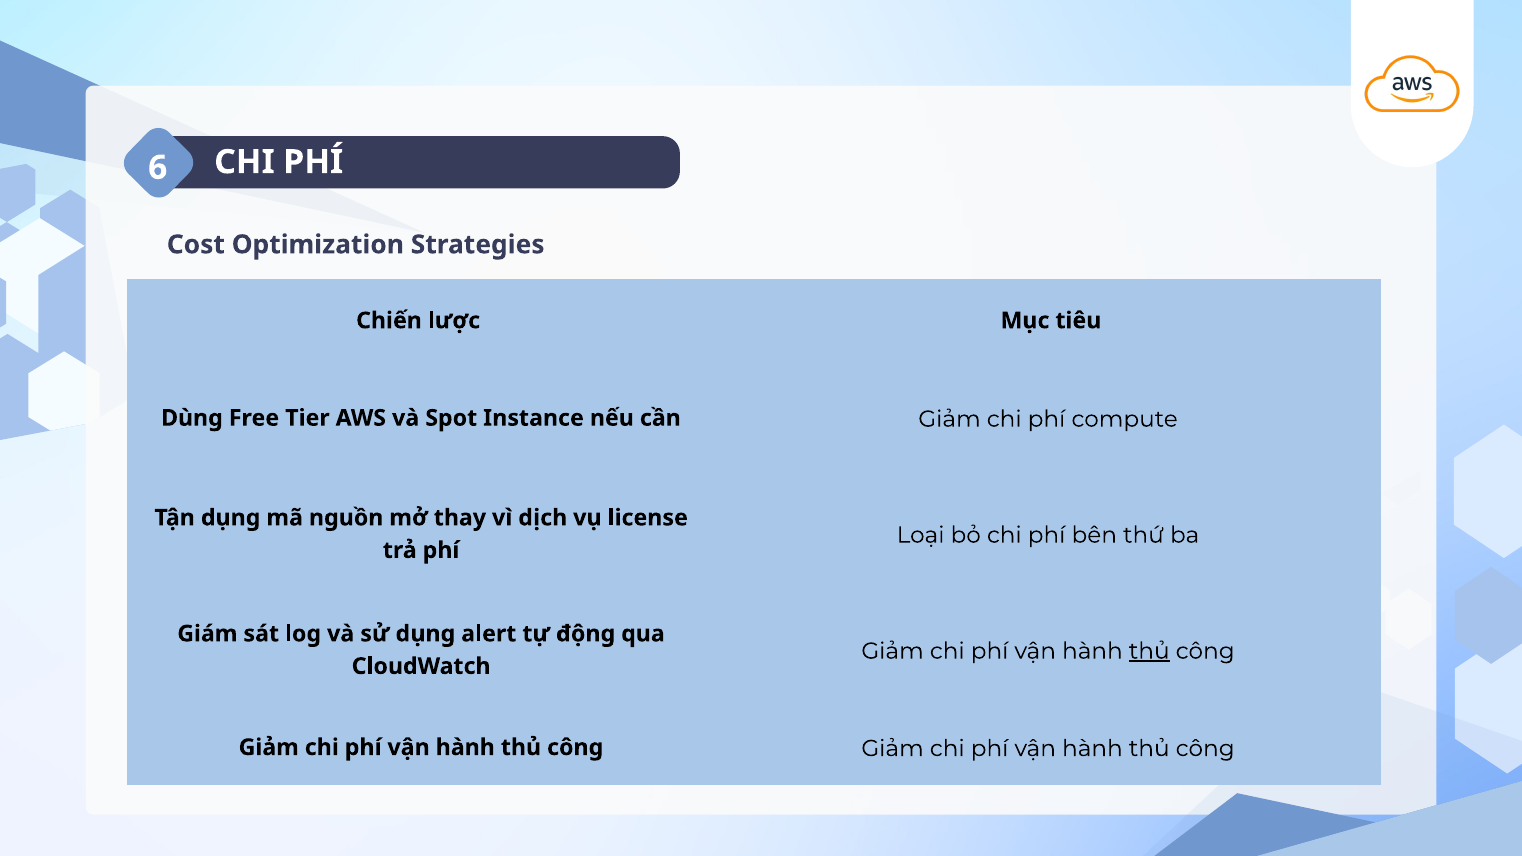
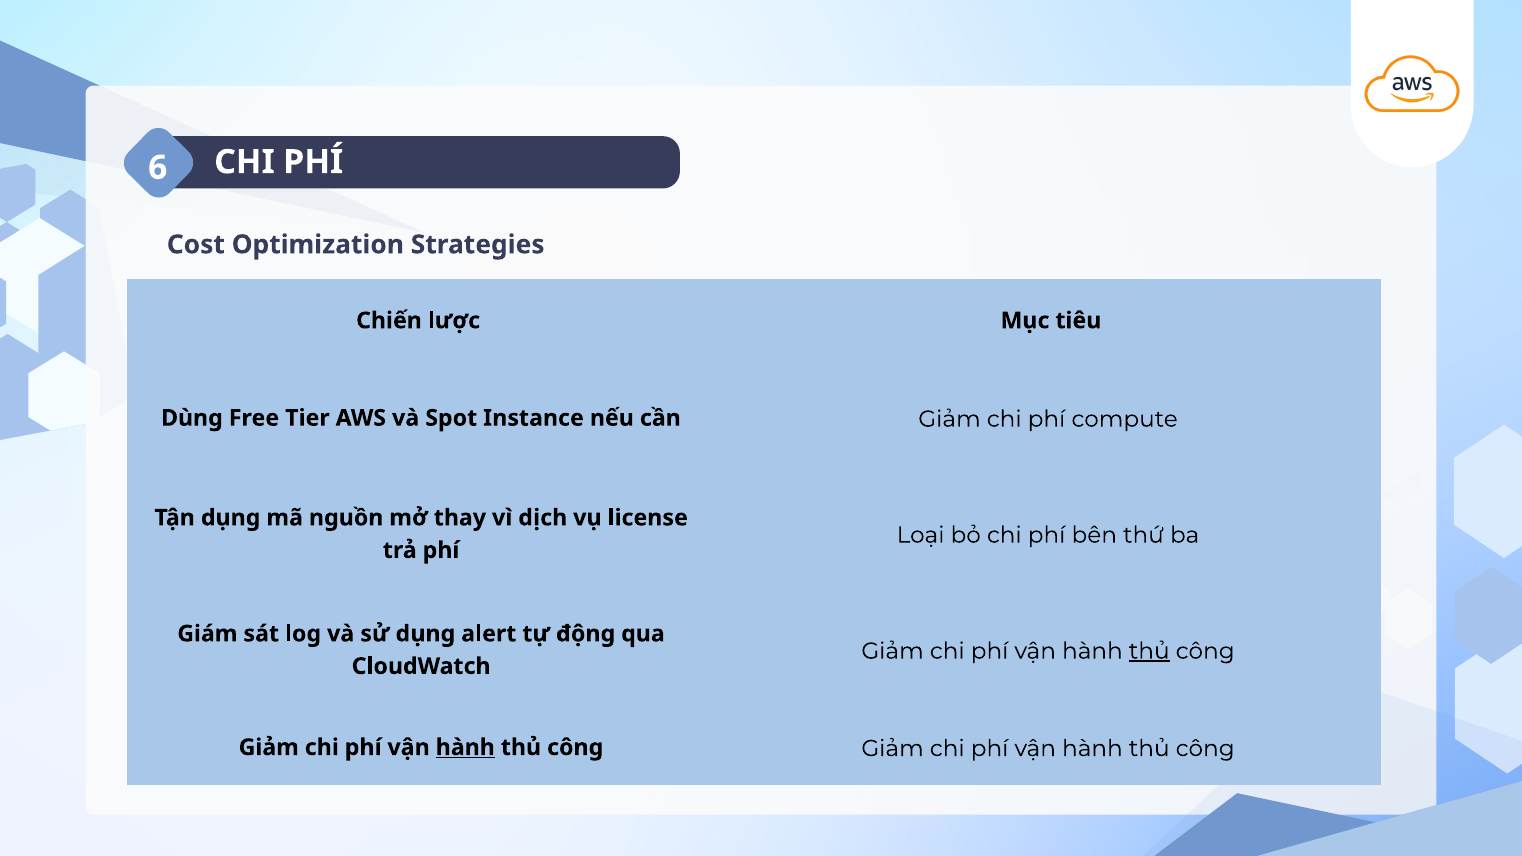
hành at (465, 748) underline: none -> present
